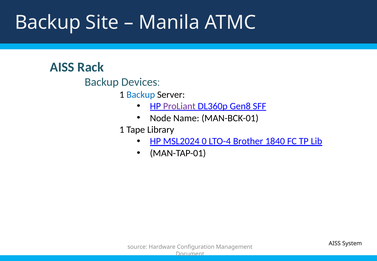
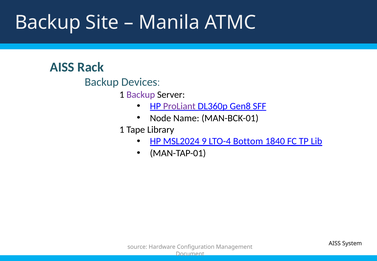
Backup at (141, 95) colour: blue -> purple
0: 0 -> 9
Brother: Brother -> Bottom
